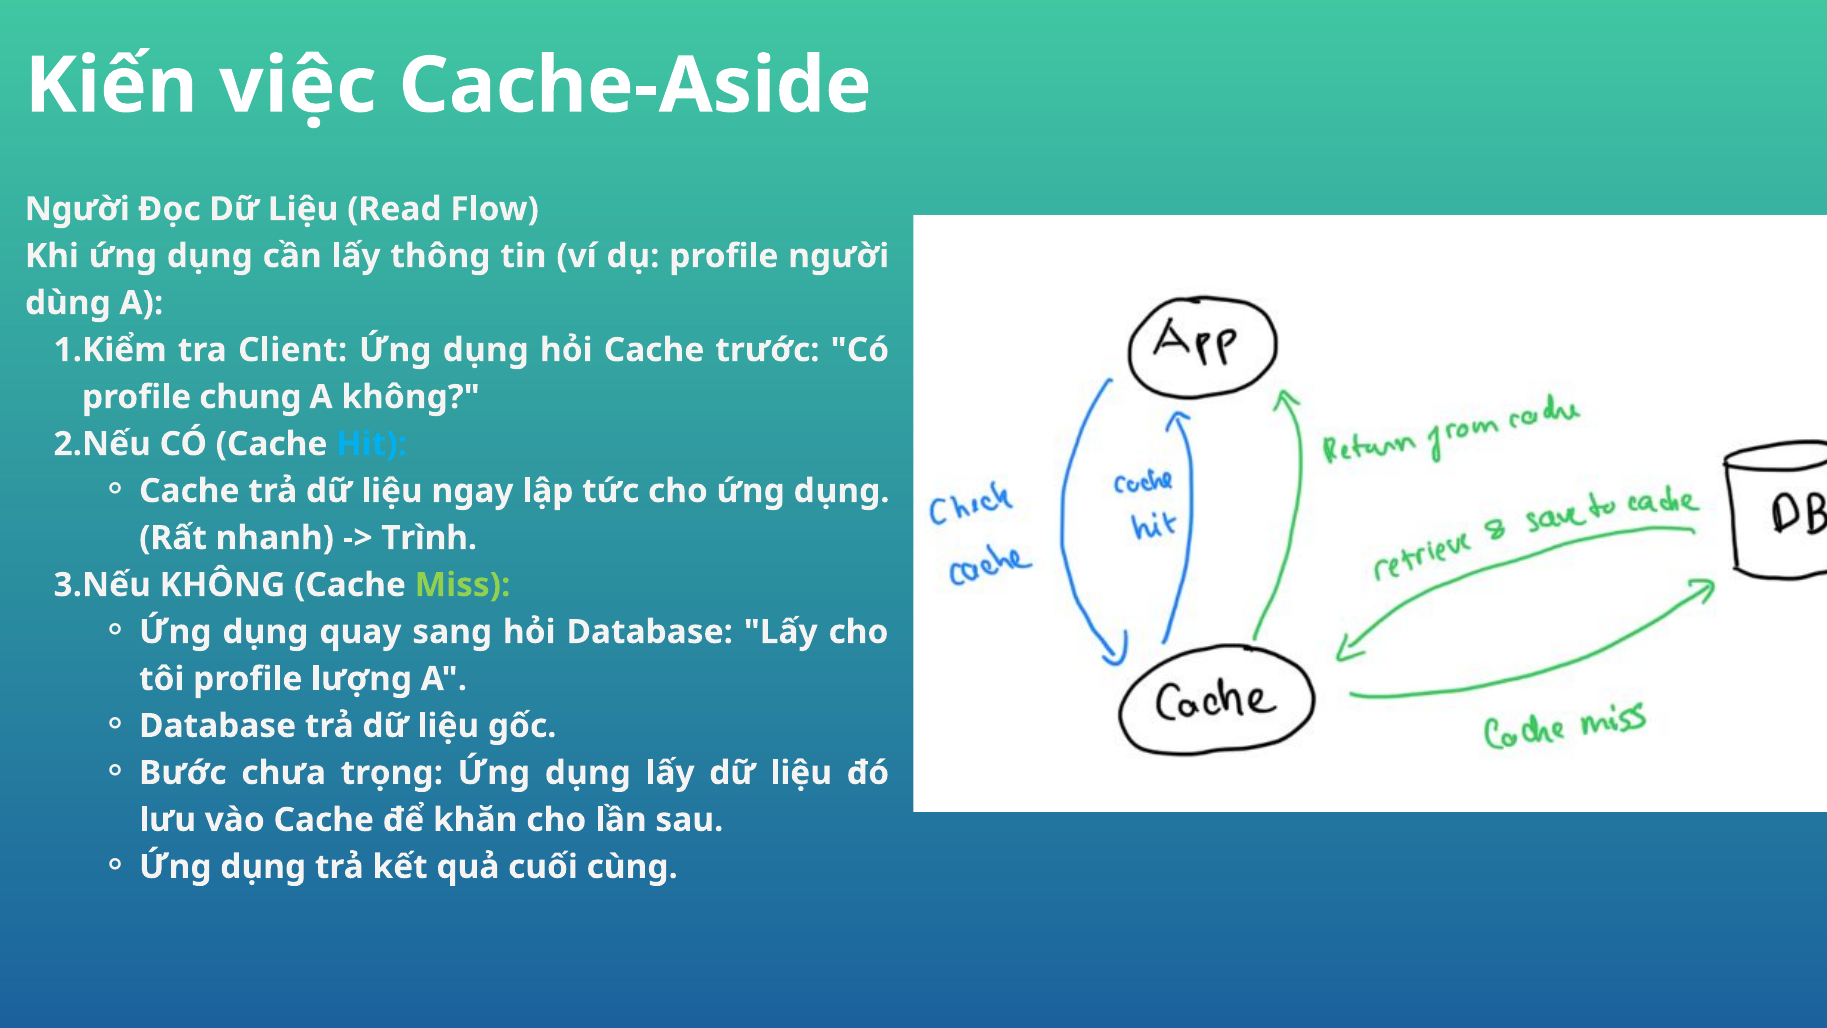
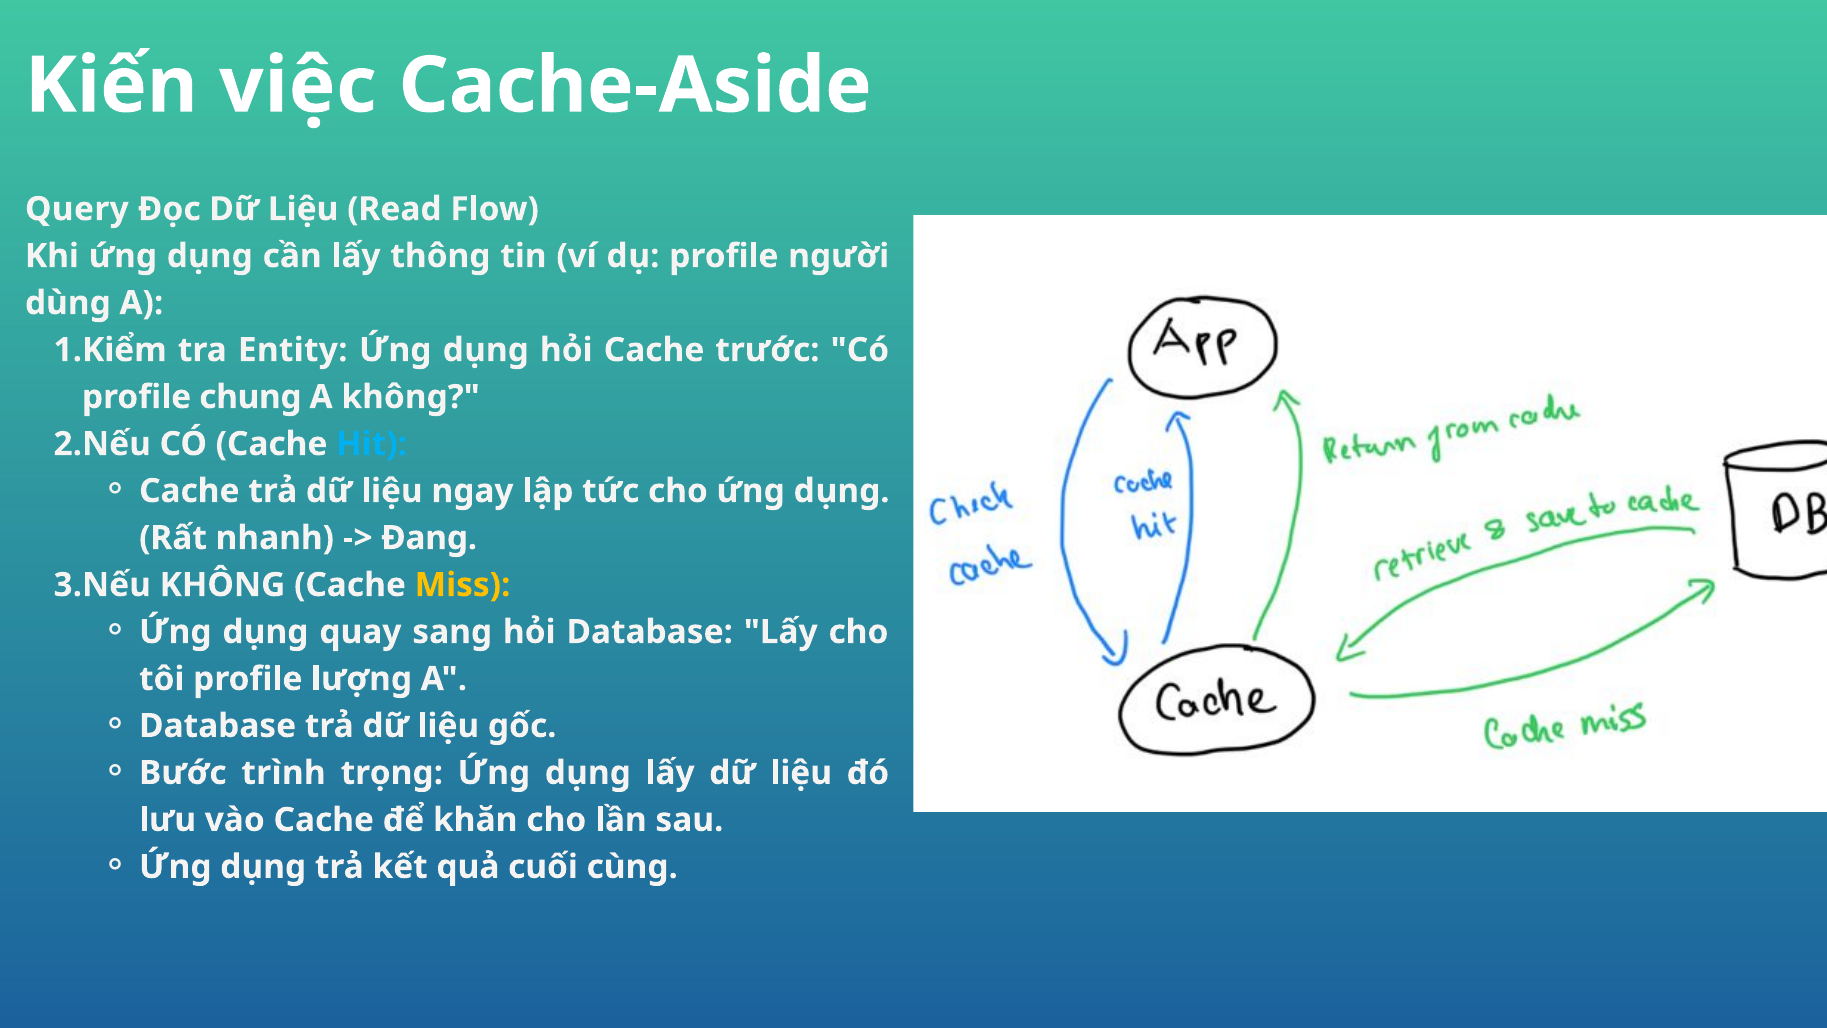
Người at (77, 209): Người -> Query
Client: Client -> Entity
Trình: Trình -> Đang
Miss colour: light green -> yellow
chưa: chưa -> trình
